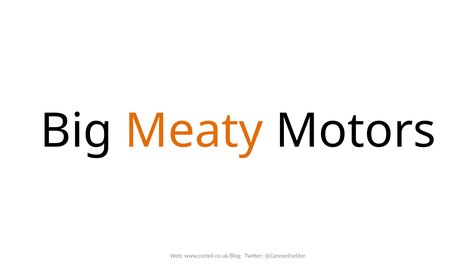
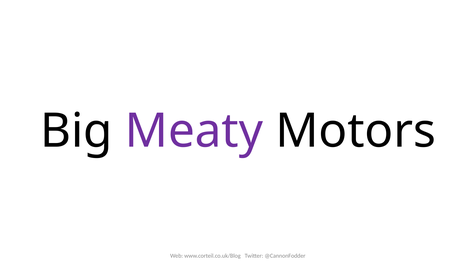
Meaty colour: orange -> purple
